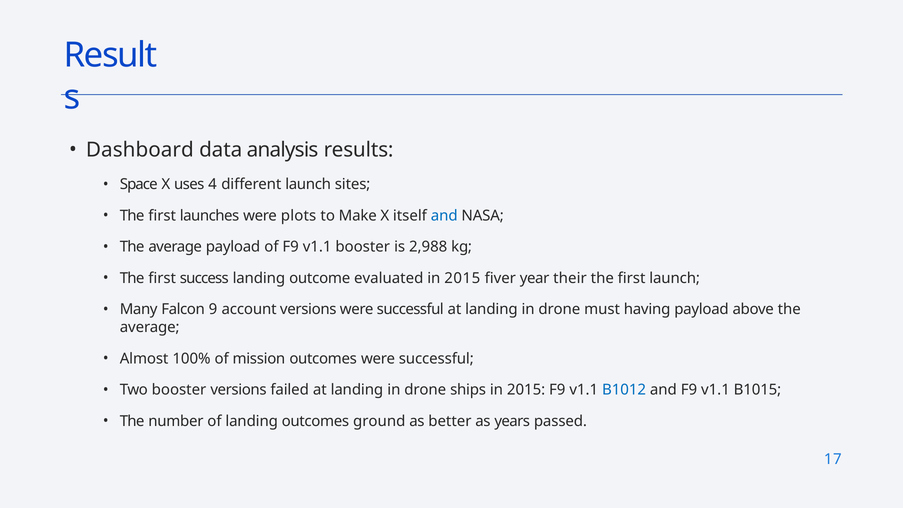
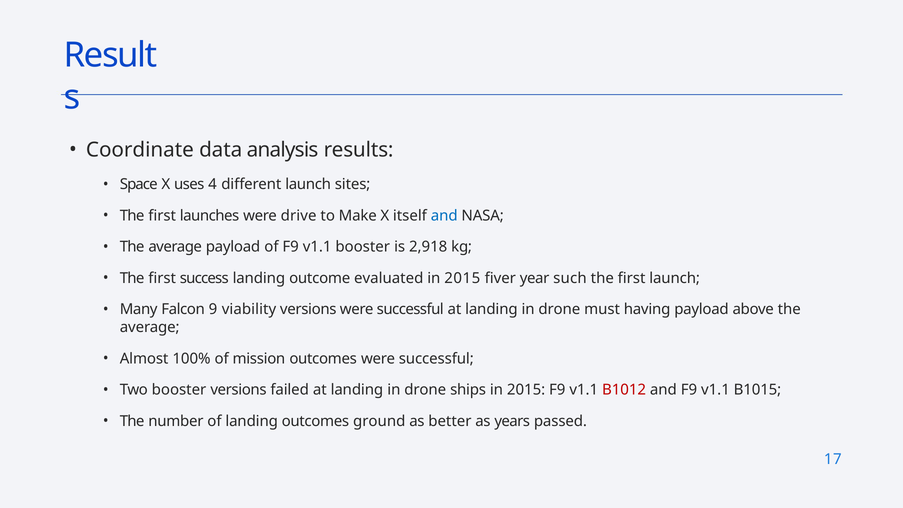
Dashboard: Dashboard -> Coordinate
plots: plots -> drive
2,988: 2,988 -> 2,918
their: their -> such
account: account -> viability
B1012 colour: blue -> red
